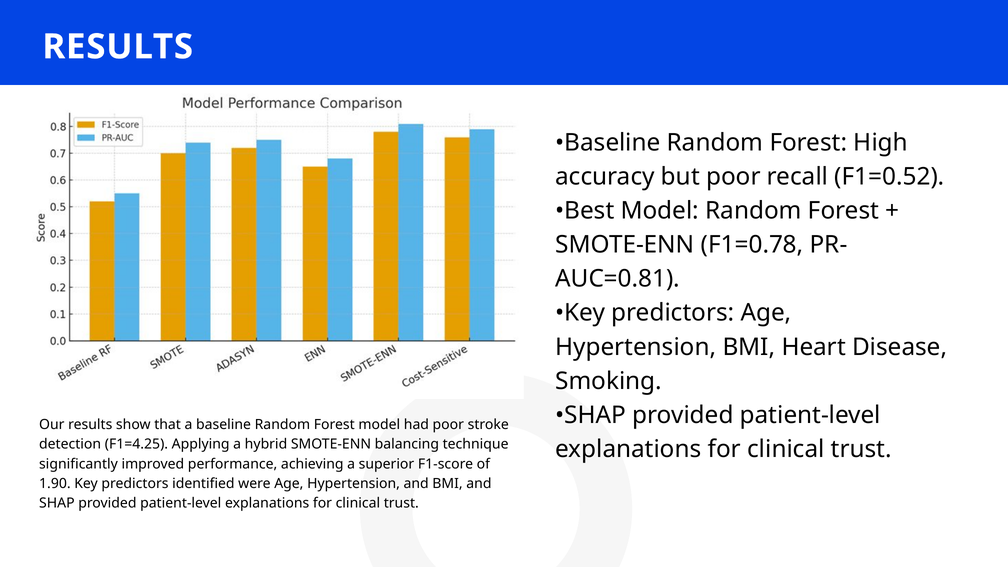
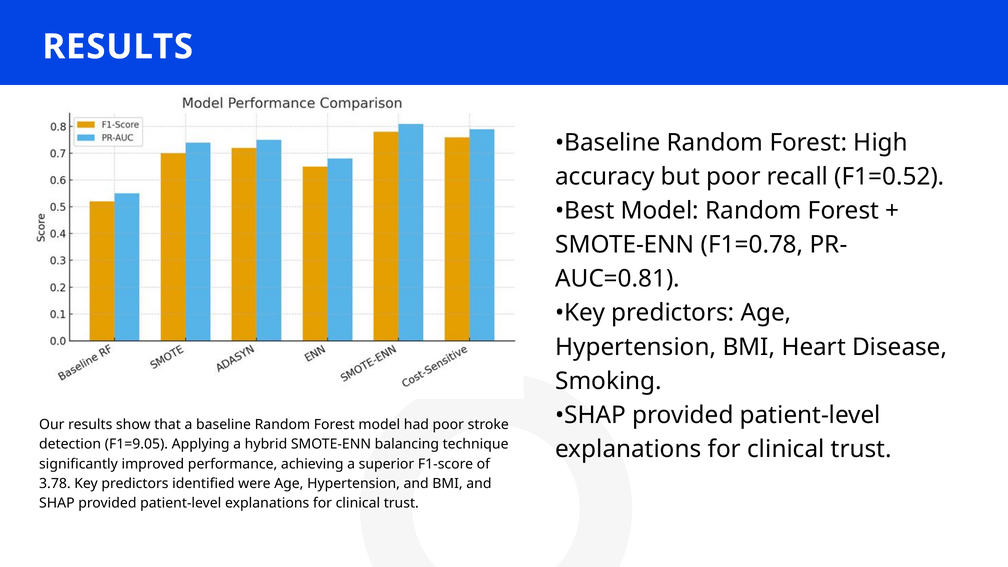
F1=4.25: F1=4.25 -> F1=9.05
1.90: 1.90 -> 3.78
